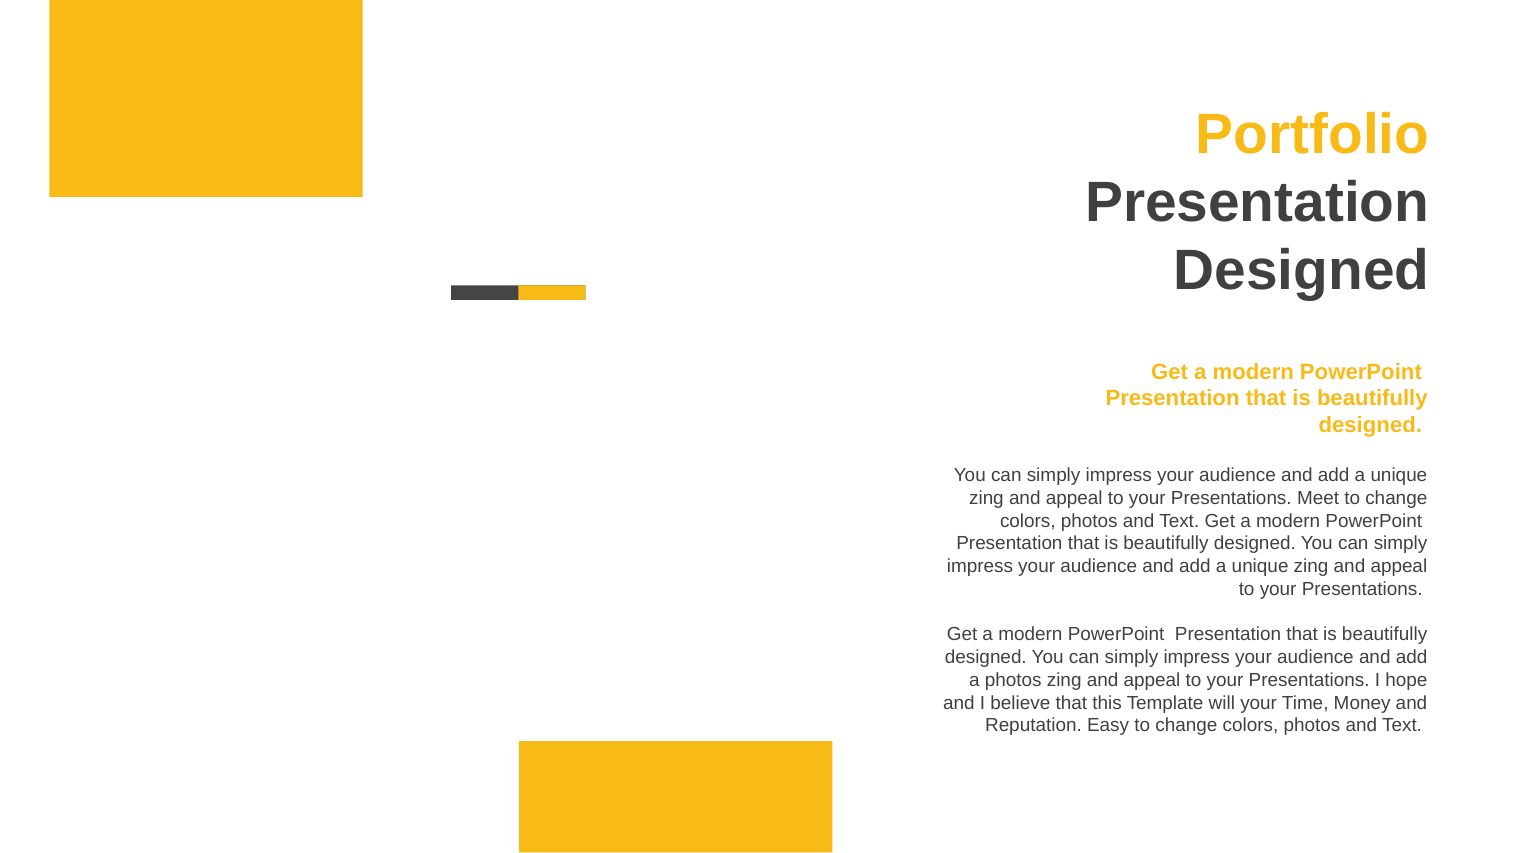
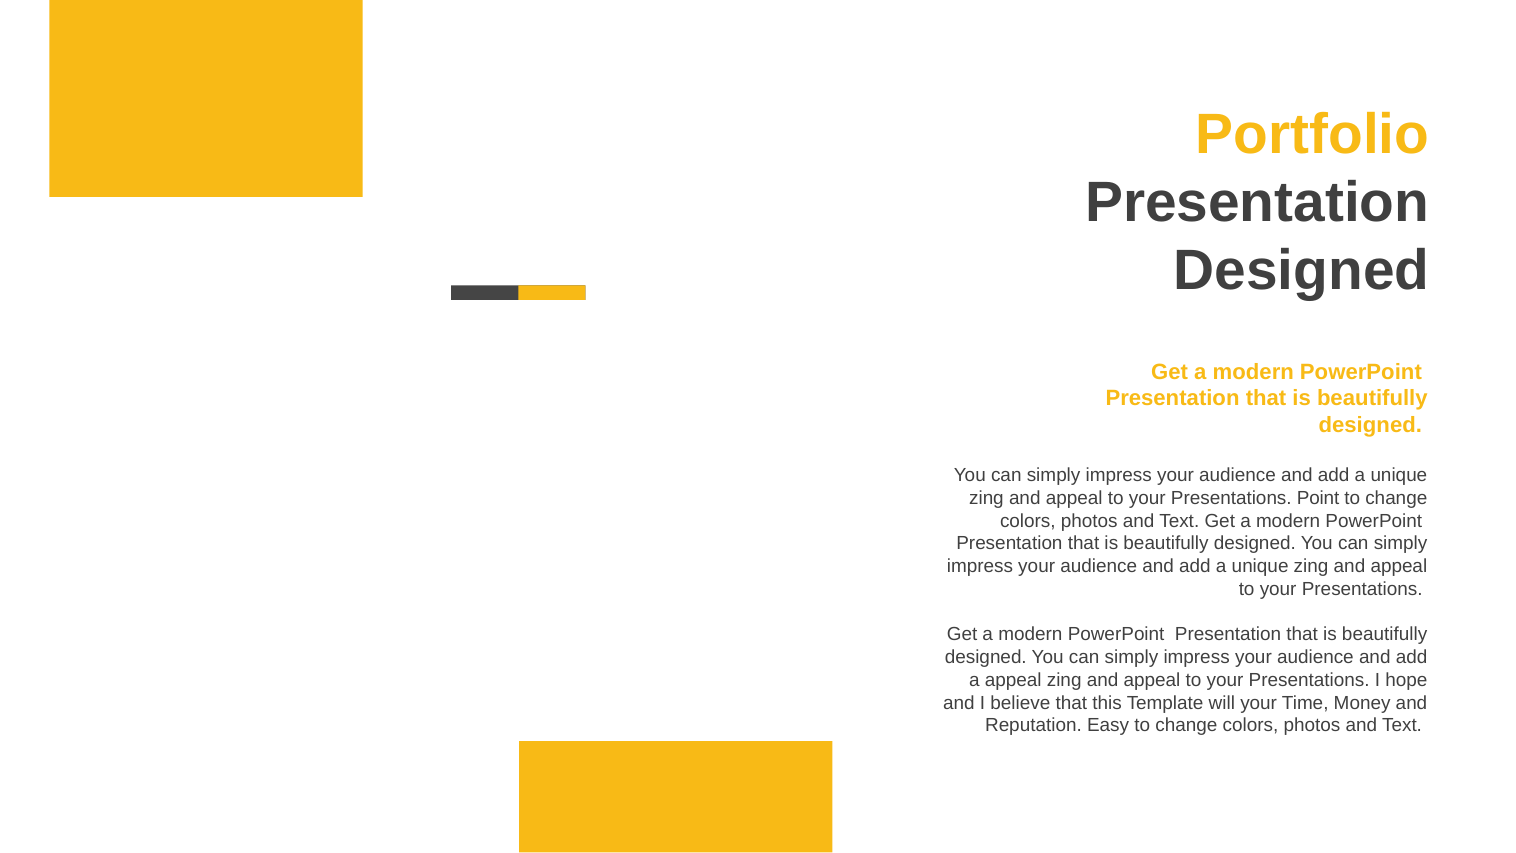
Meet: Meet -> Point
a photos: photos -> appeal
